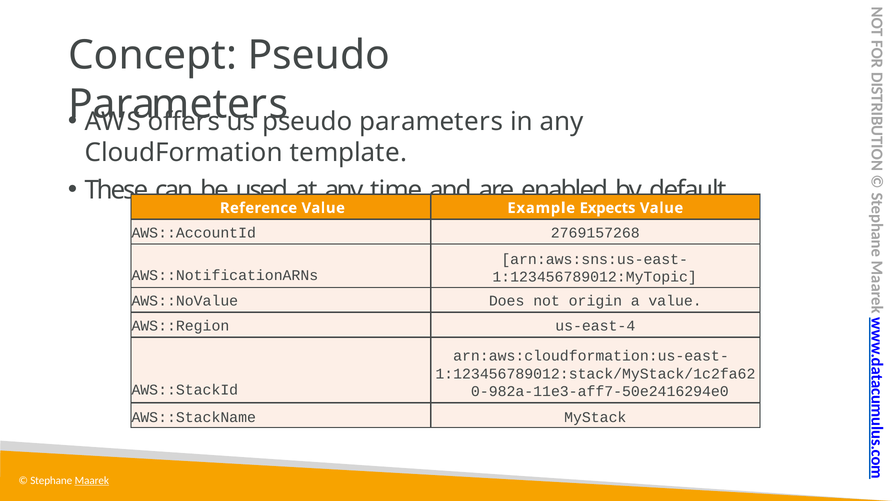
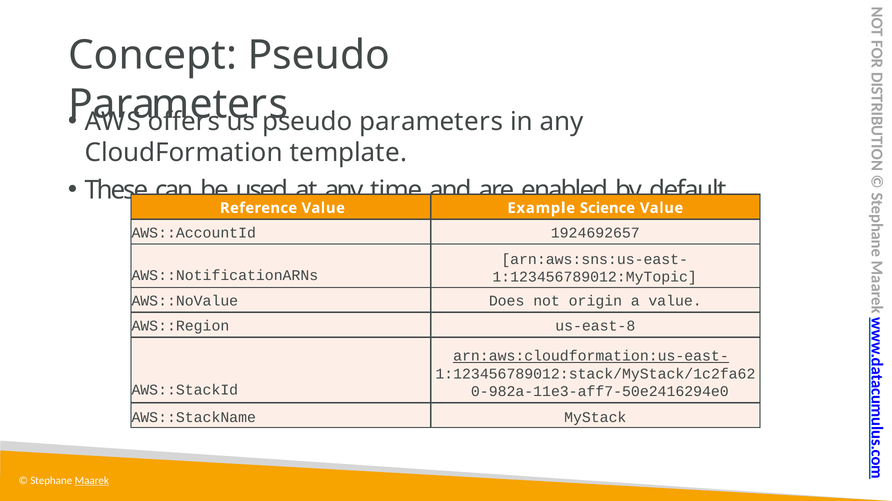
Expects: Expects -> Science
2769157268: 2769157268 -> 1924692657
us-east-4: us-east-4 -> us-east-8
arn:aws:cloudformation:us-east- underline: none -> present
